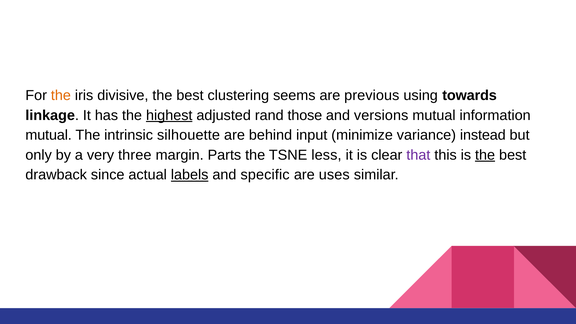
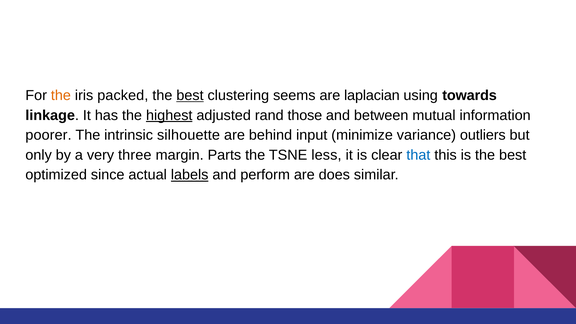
divisive: divisive -> packed
best at (190, 95) underline: none -> present
previous: previous -> laplacian
versions: versions -> between
mutual at (49, 135): mutual -> poorer
instead: instead -> outliers
that colour: purple -> blue
the at (485, 155) underline: present -> none
drawback: drawback -> optimized
specific: specific -> perform
uses: uses -> does
